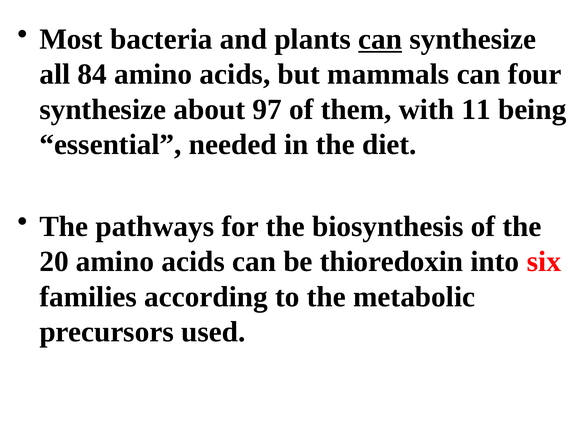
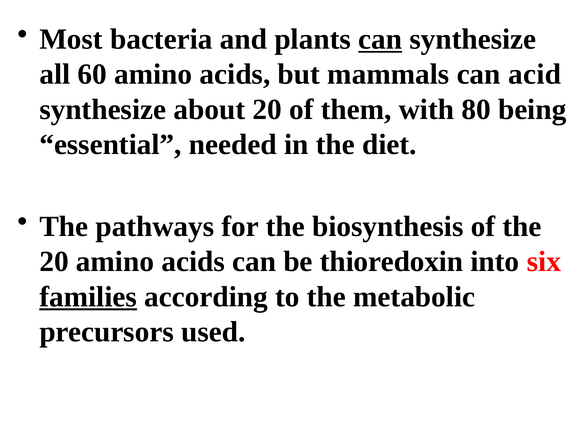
84: 84 -> 60
four: four -> acid
about 97: 97 -> 20
11: 11 -> 80
families underline: none -> present
